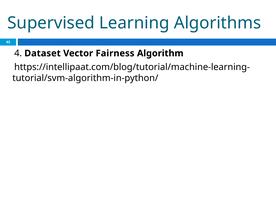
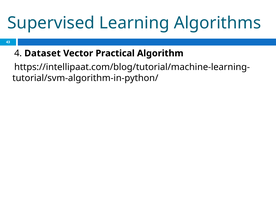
Fairness: Fairness -> Practical
